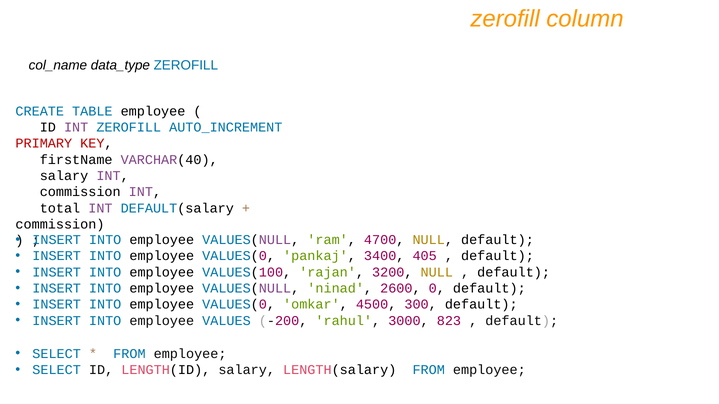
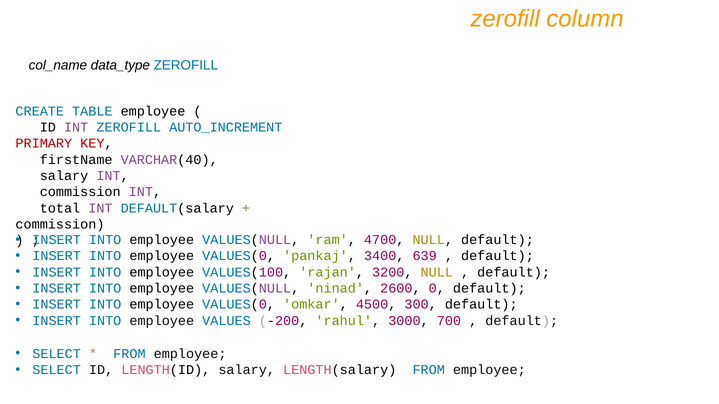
405: 405 -> 639
823: 823 -> 700
